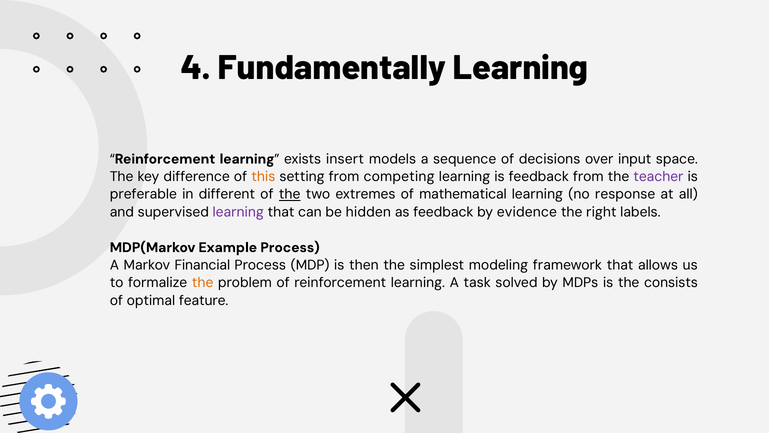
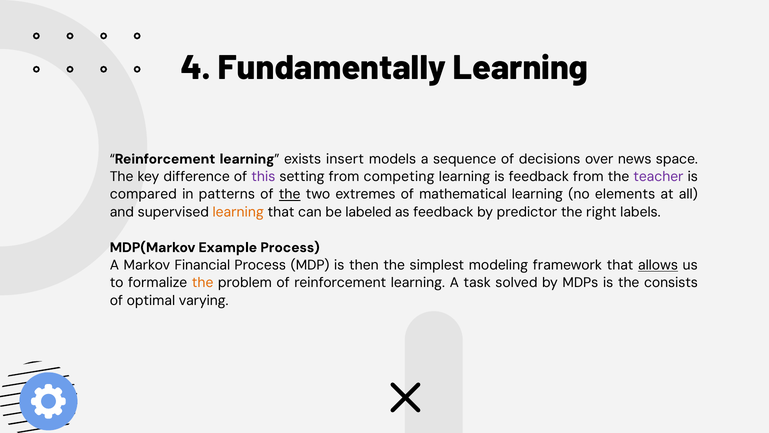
input: input -> news
this colour: orange -> purple
preferable: preferable -> compared
different: different -> patterns
response: response -> elements
learning at (238, 212) colour: purple -> orange
hidden: hidden -> labeled
evidence: evidence -> predictor
allows underline: none -> present
feature: feature -> varying
